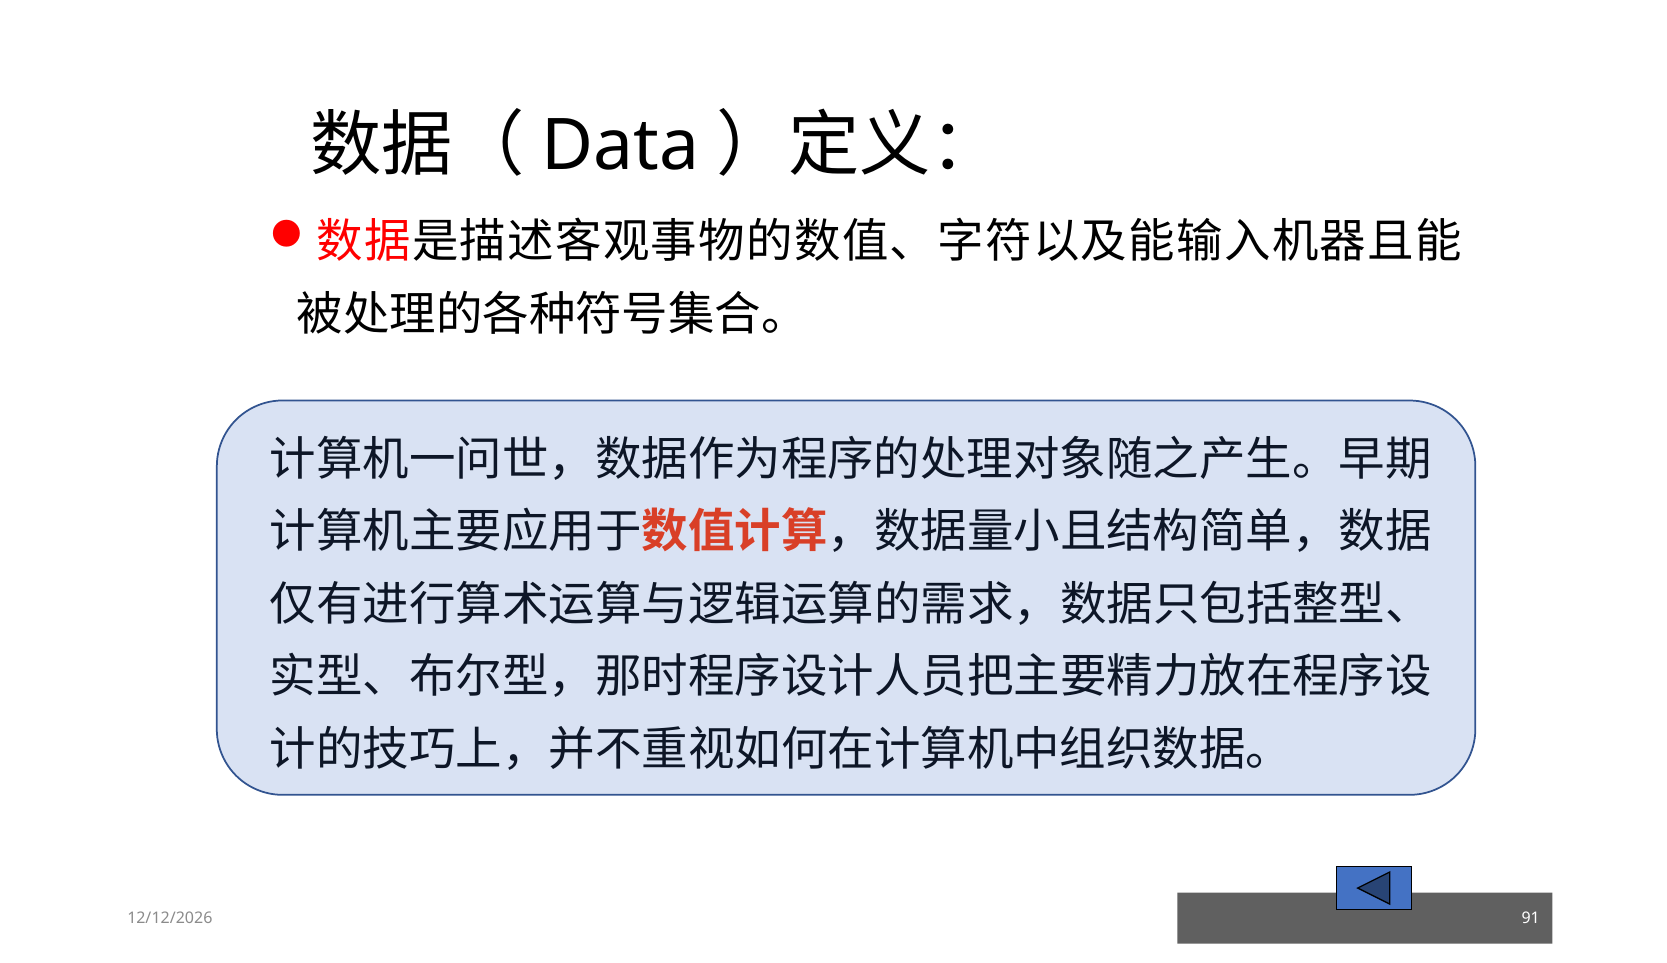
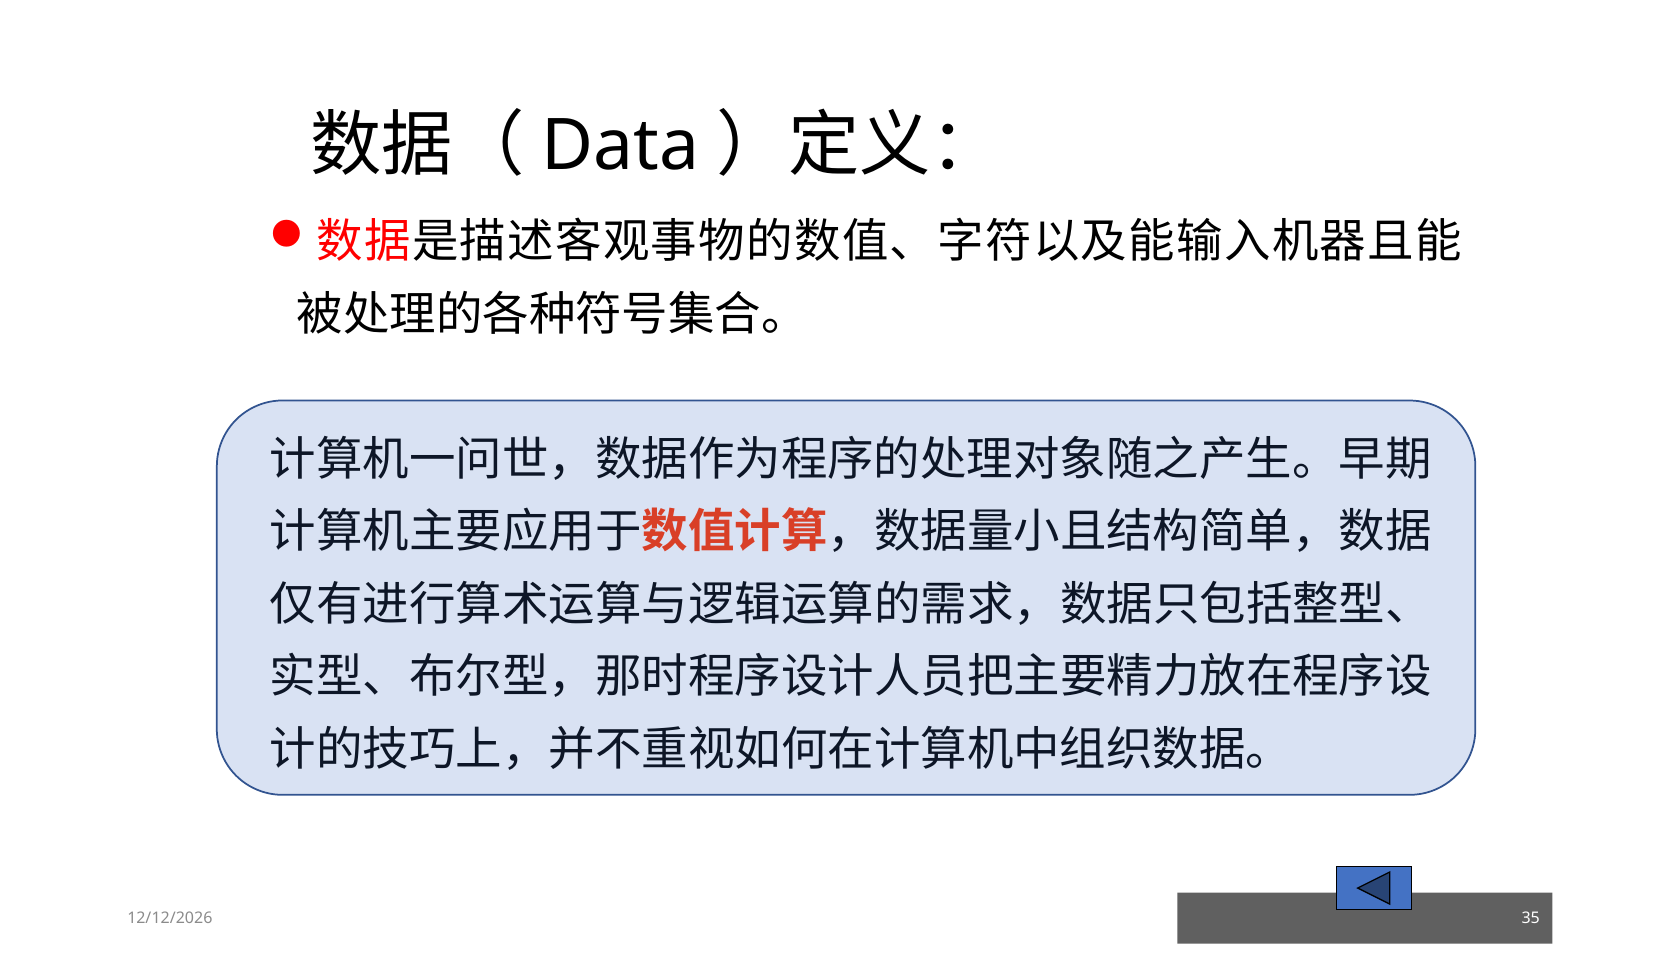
91: 91 -> 35
